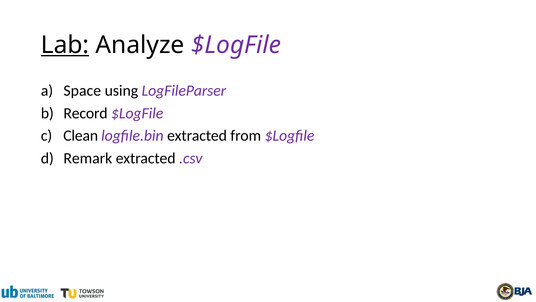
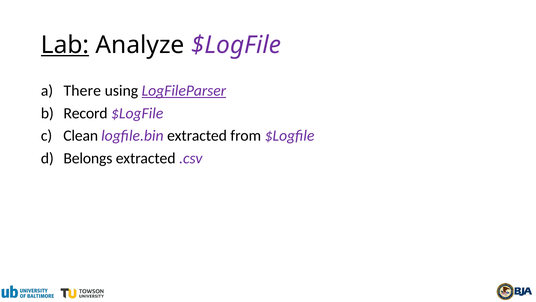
Space: Space -> There
LogFileParser underline: none -> present
Remark: Remark -> Belongs
